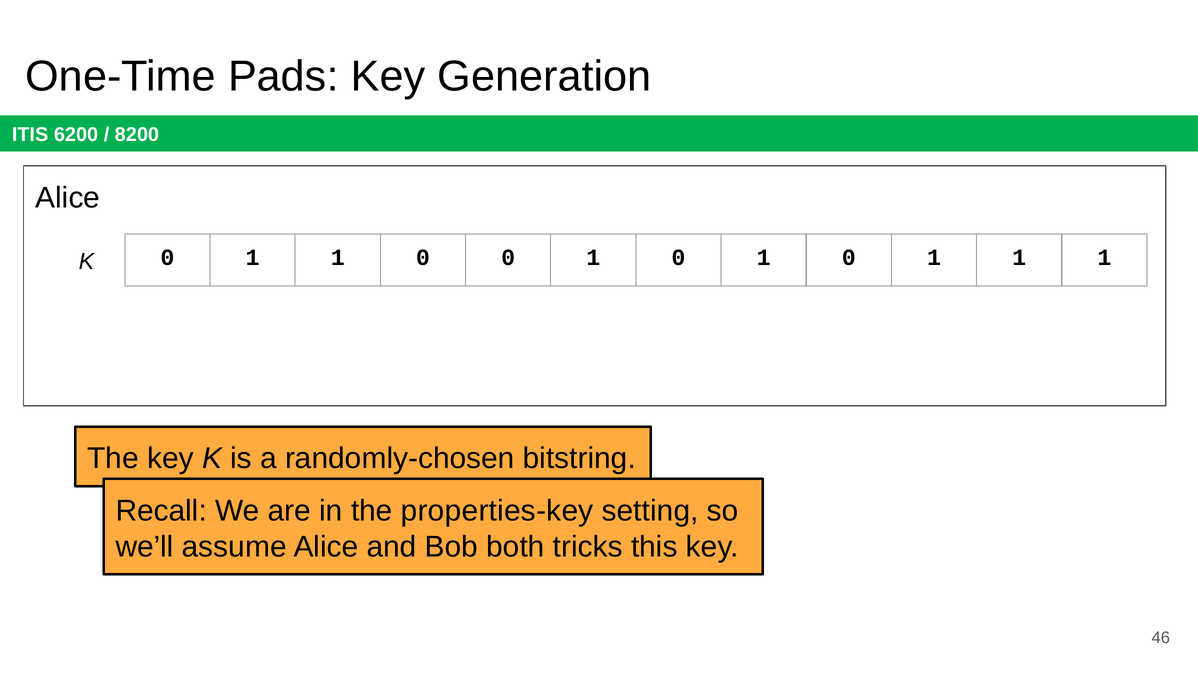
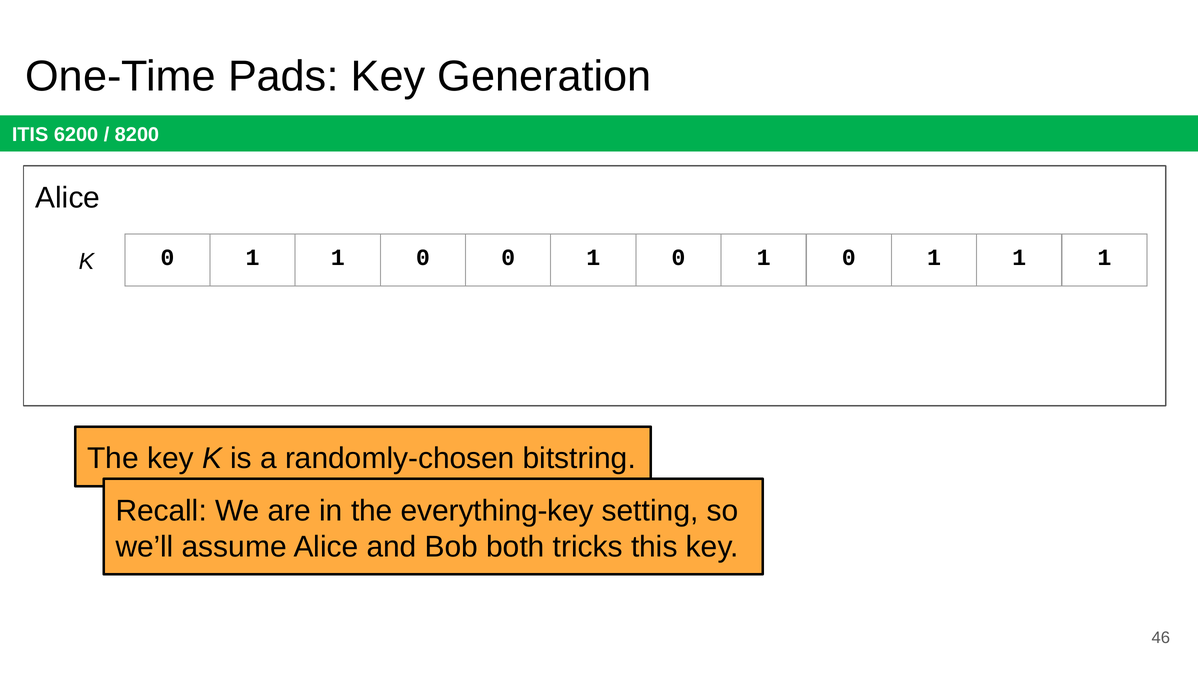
properties-key: properties-key -> everything-key
